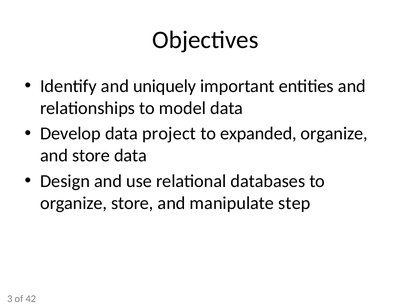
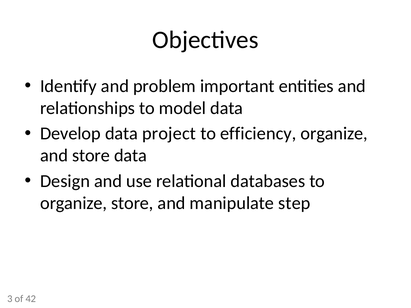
uniquely: uniquely -> problem
expanded: expanded -> efficiency
